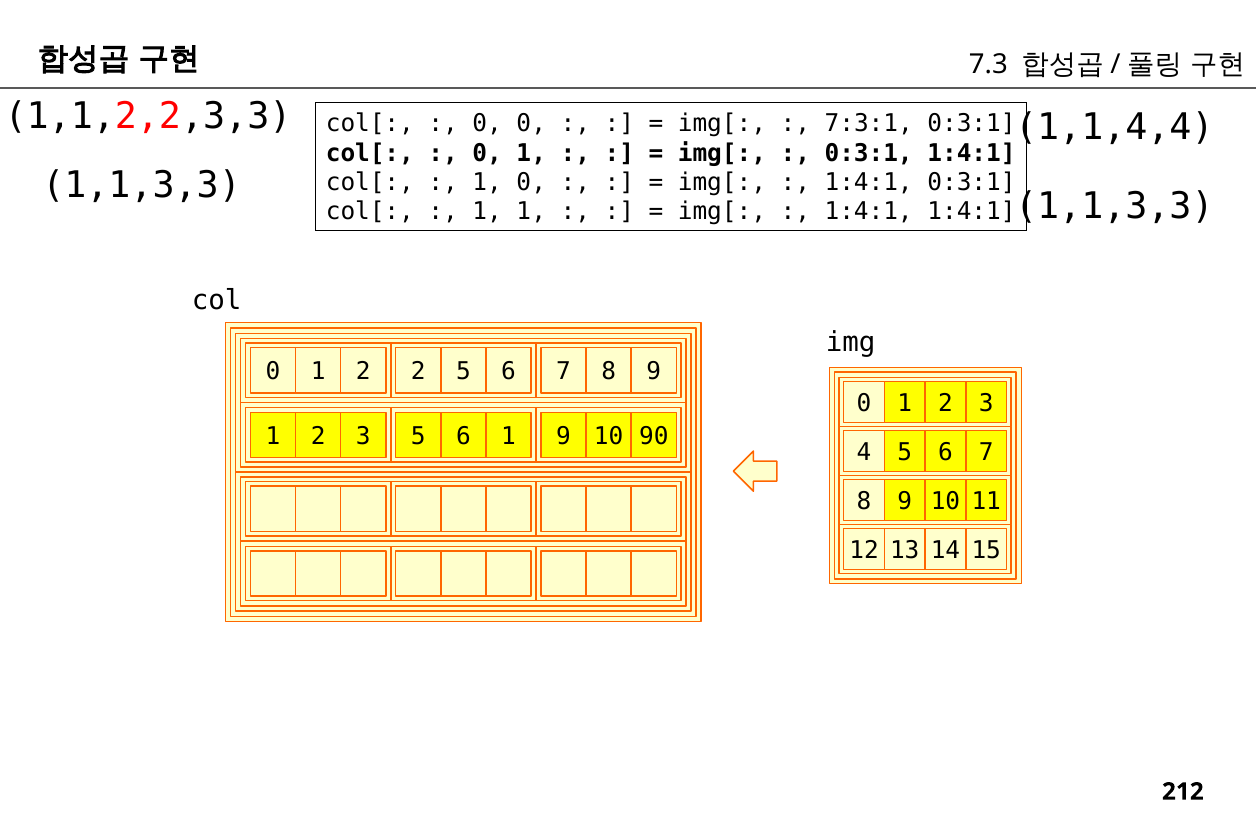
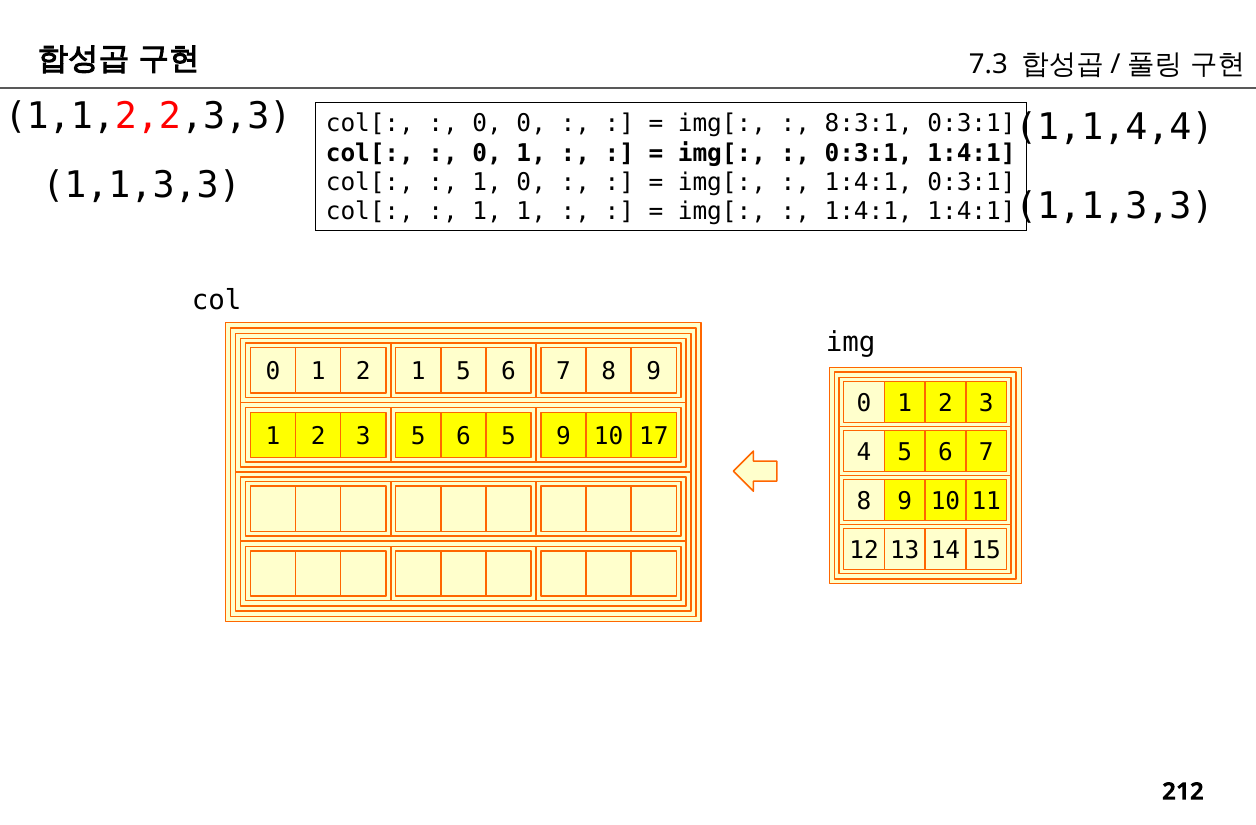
7:3:1: 7:3:1 -> 8:3:1
2 2: 2 -> 1
6 1: 1 -> 5
90: 90 -> 17
